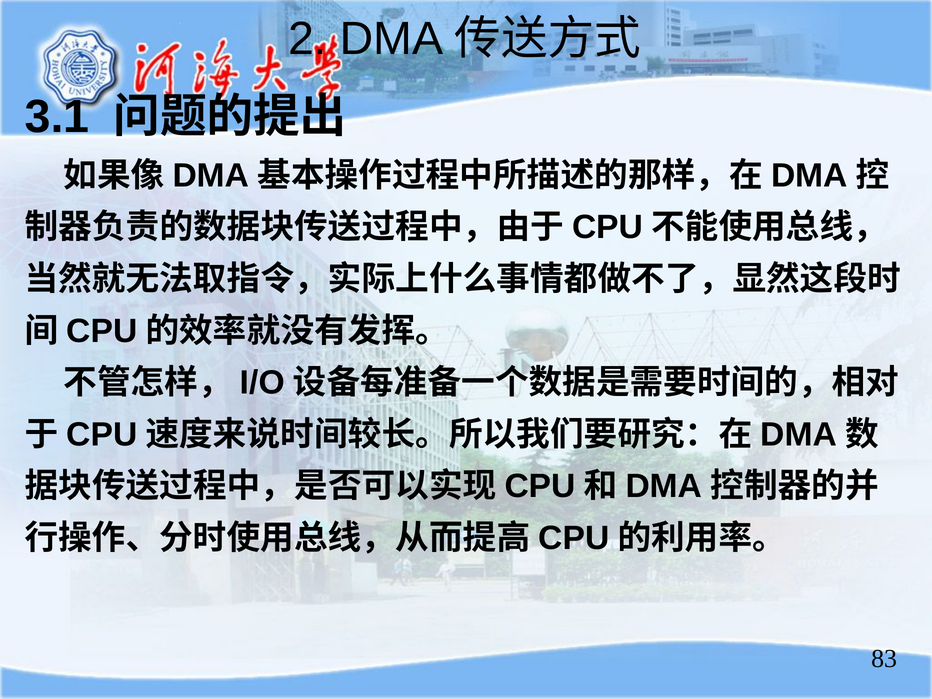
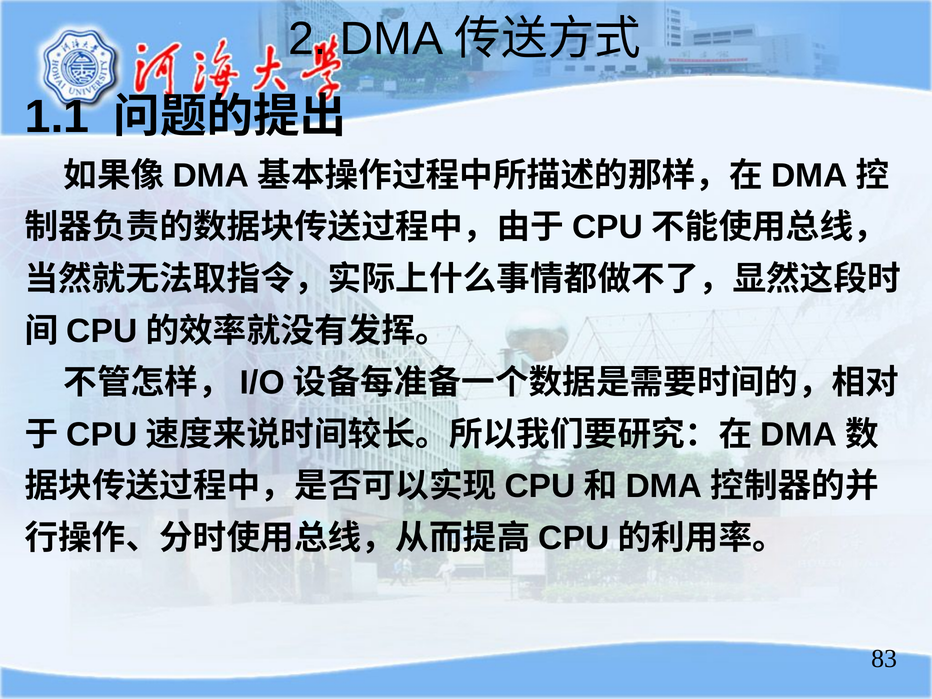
3.1: 3.1 -> 1.1
